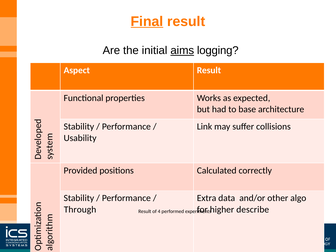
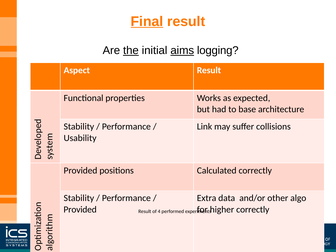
the underline: none -> present
Through at (80, 210): Through -> Provided
higher describe: describe -> correctly
